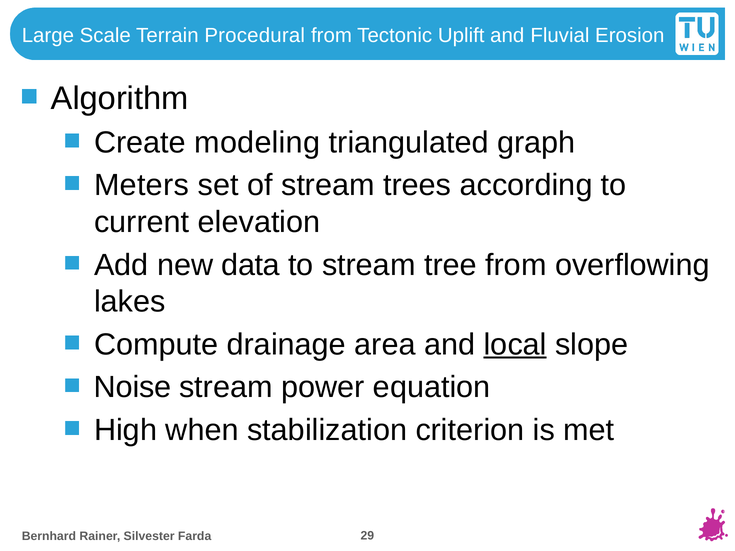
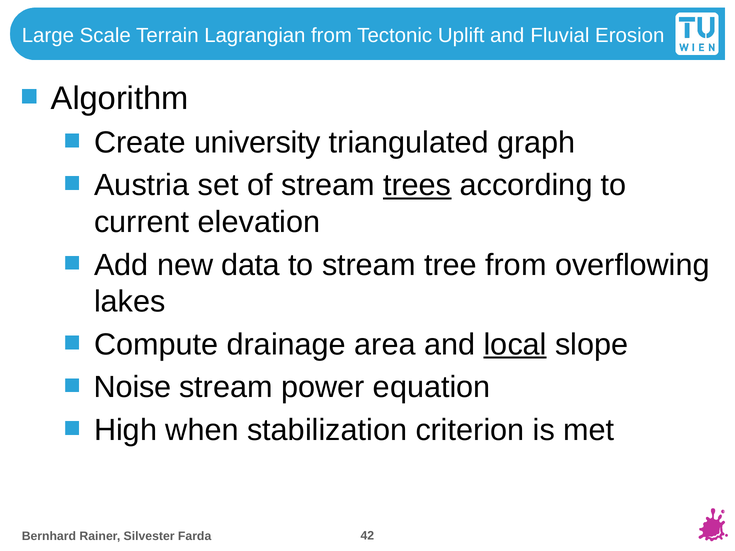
Procedural: Procedural -> Lagrangian
modeling: modeling -> university
Meters: Meters -> Austria
trees underline: none -> present
29: 29 -> 42
